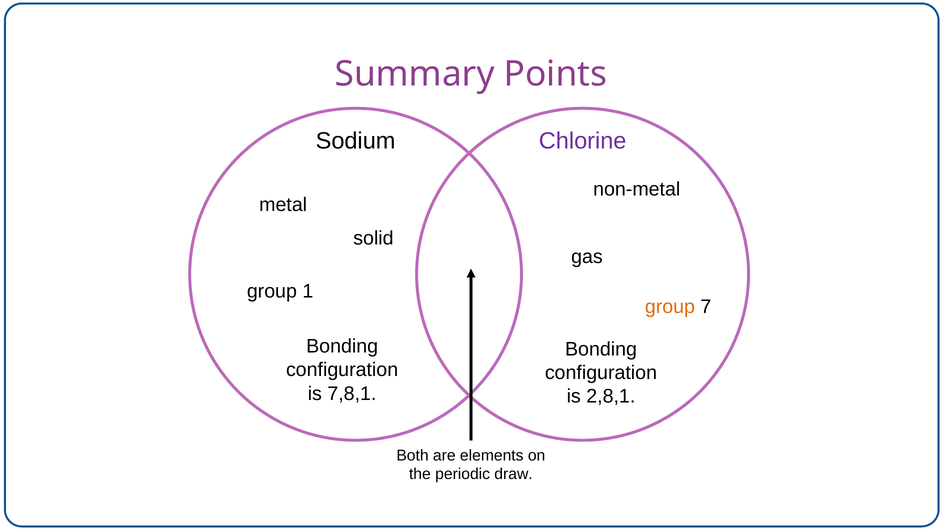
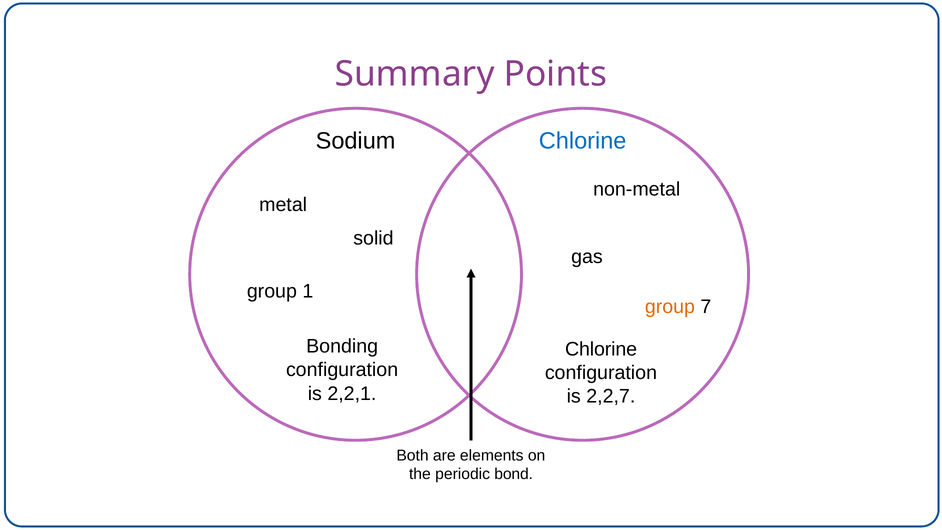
Chlorine at (583, 141) colour: purple -> blue
Bonding at (601, 349): Bonding -> Chlorine
7,8,1: 7,8,1 -> 2,2,1
2,8,1: 2,8,1 -> 2,2,7
draw: draw -> bond
